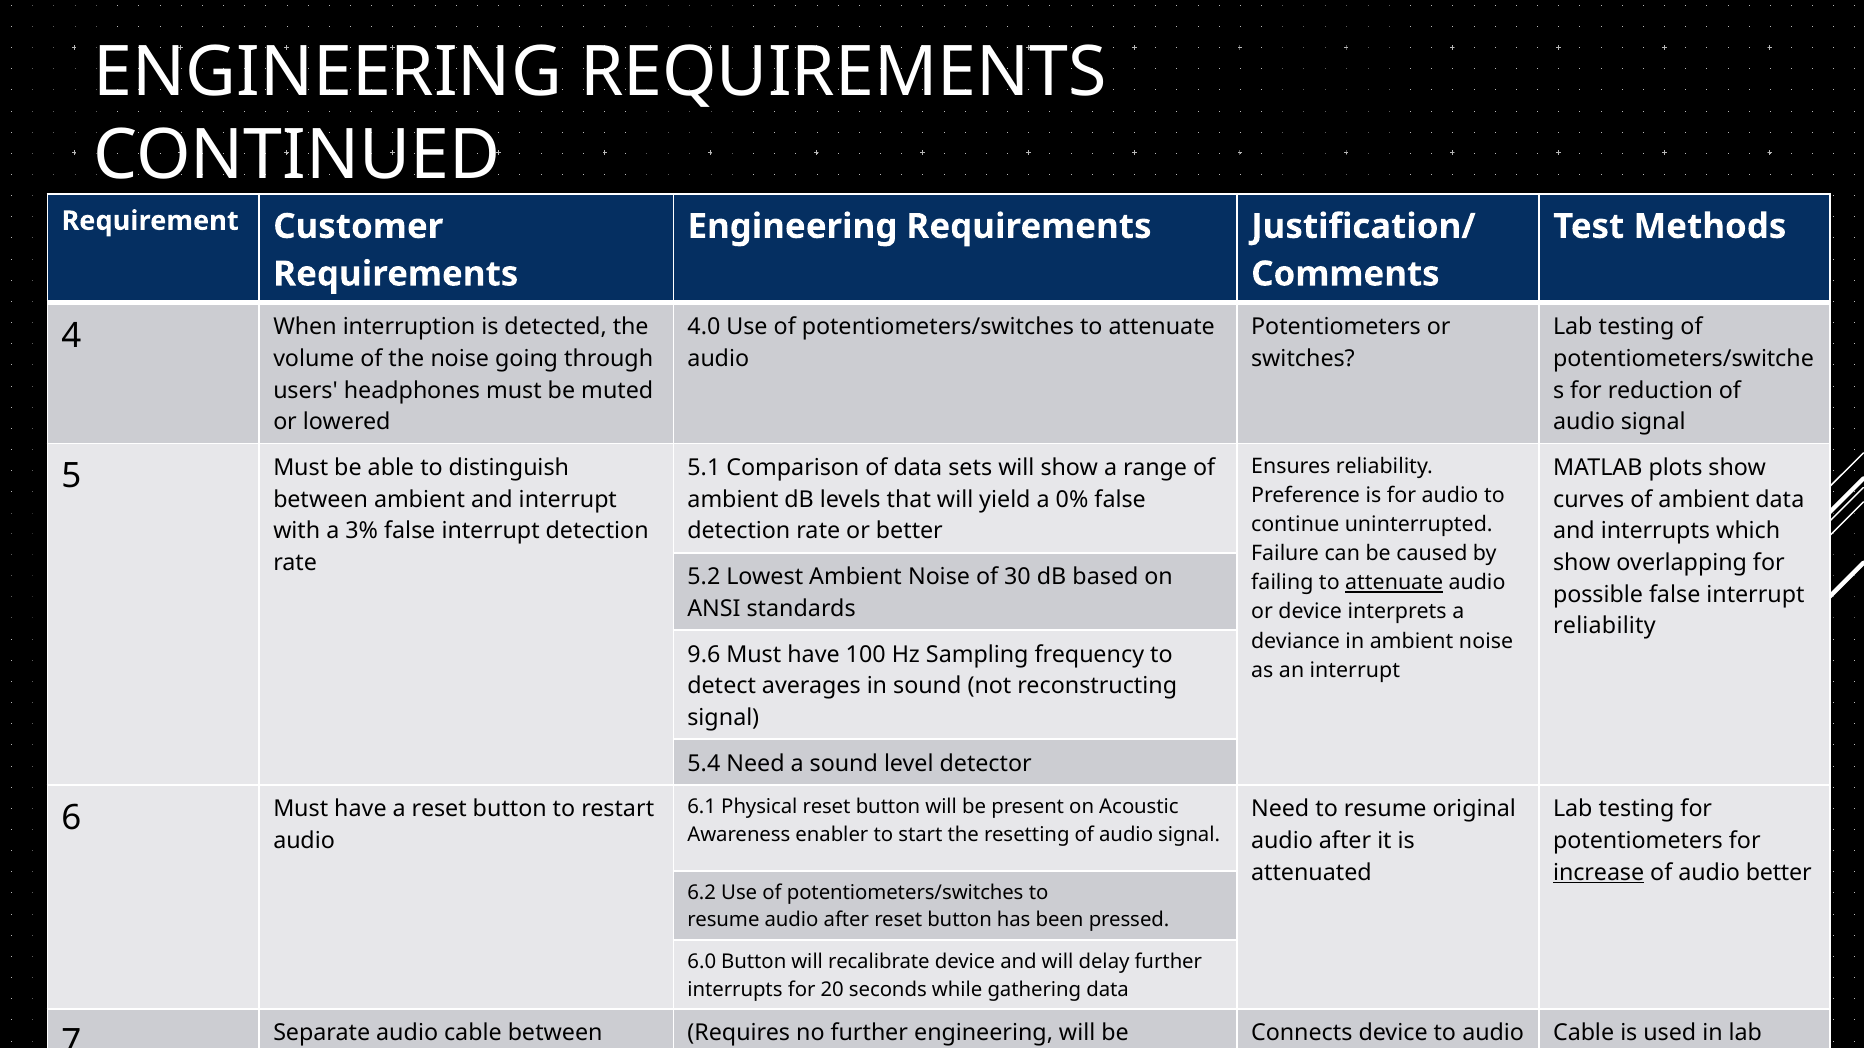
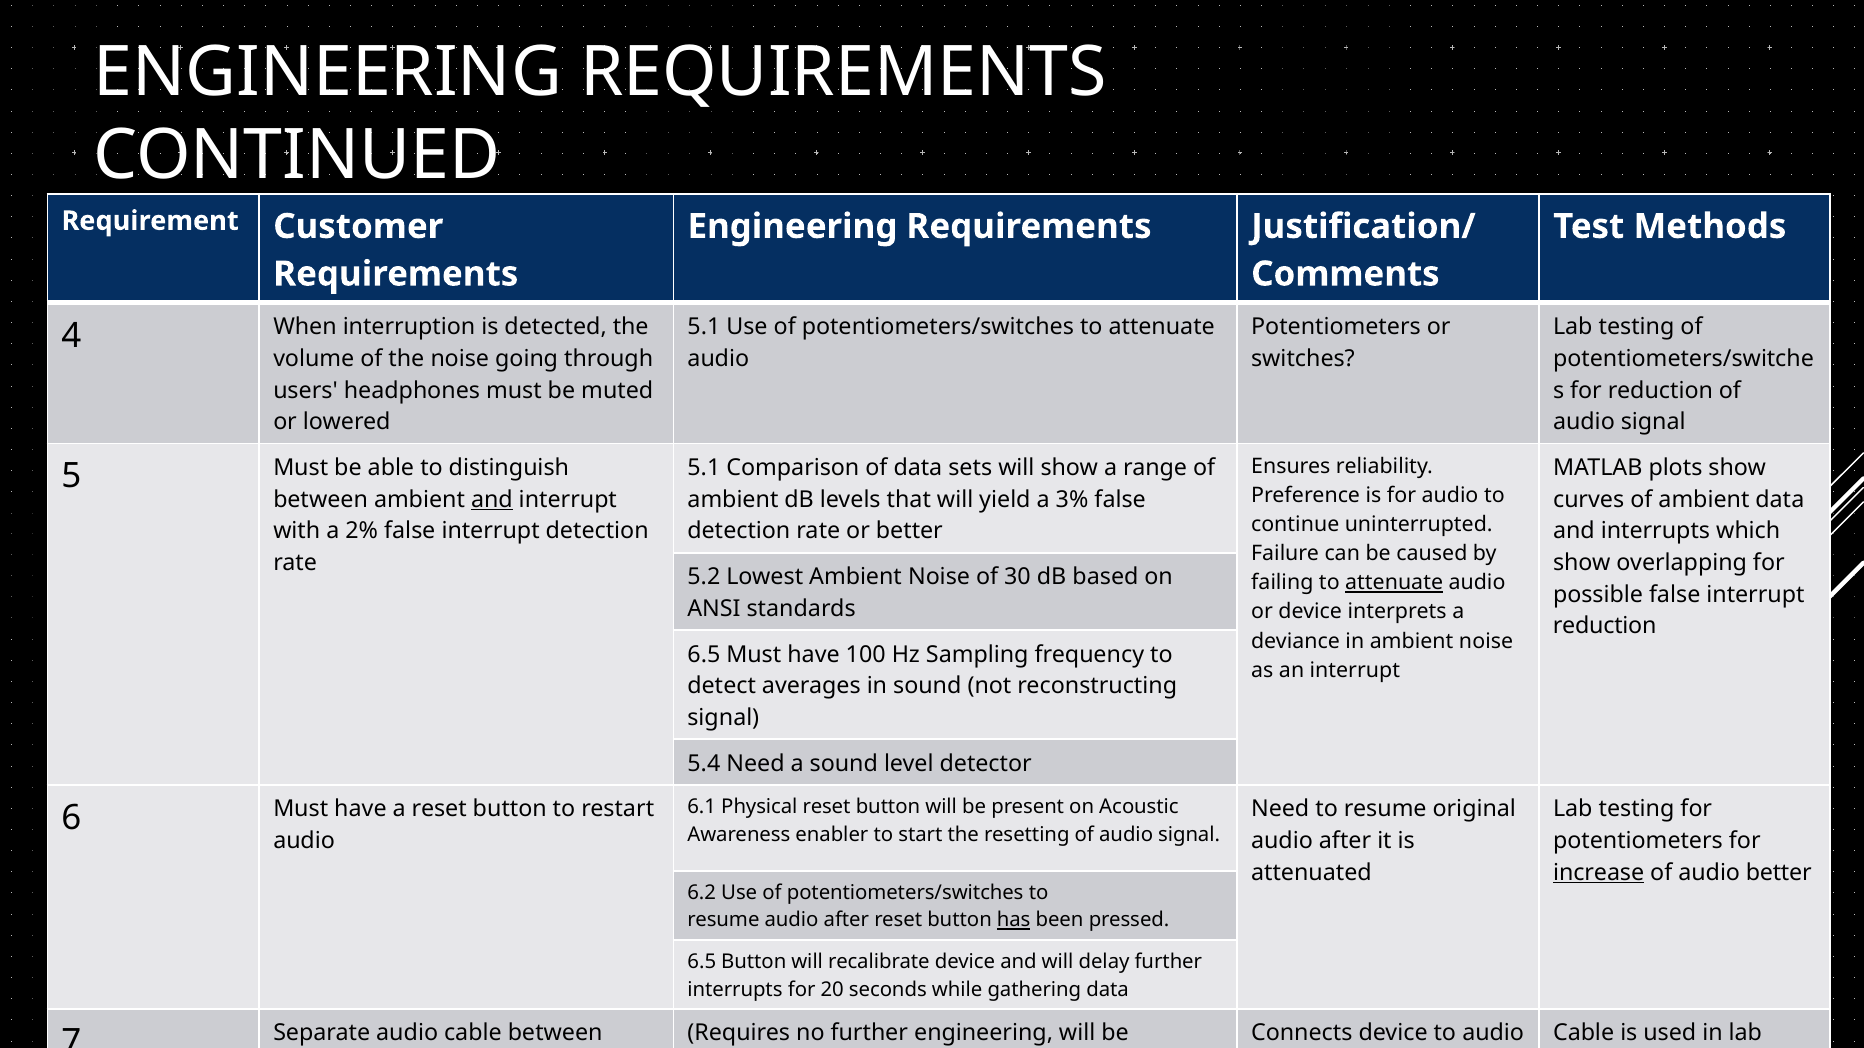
4.0 at (704, 327): 4.0 -> 5.1
and at (492, 500) underline: none -> present
0%: 0% -> 3%
3%: 3% -> 2%
reliability at (1604, 627): reliability -> reduction
9.6 at (704, 655): 9.6 -> 6.5
has underline: none -> present
6.0 at (702, 962): 6.0 -> 6.5
